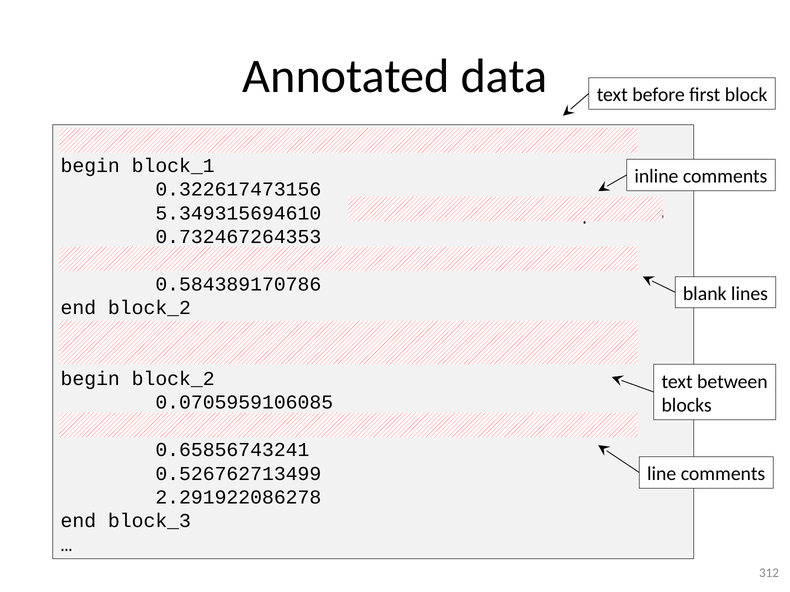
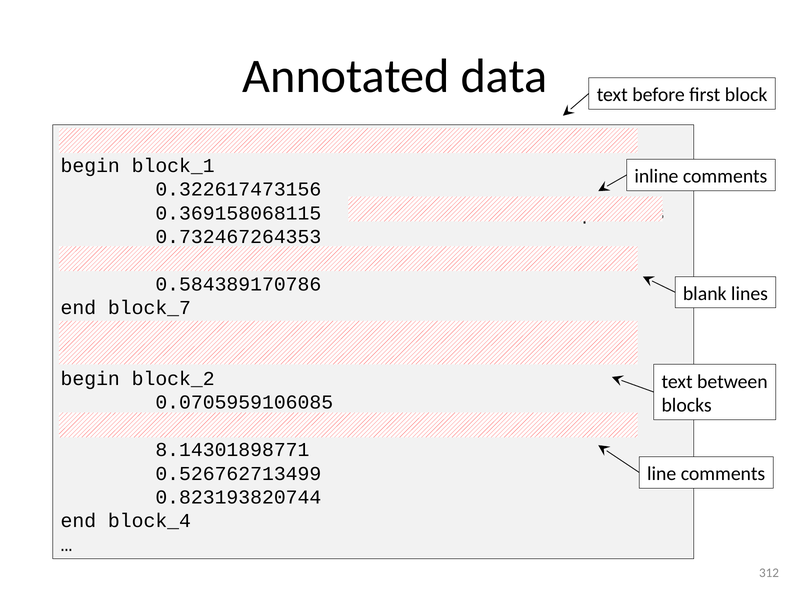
5.349315694610: 5.349315694610 -> 0.369158068115
end block_2: block_2 -> block_7
0.65856743241: 0.65856743241 -> 8.14301898771
2.291922086278: 2.291922086278 -> 0.823193820744
block_3: block_3 -> block_4
